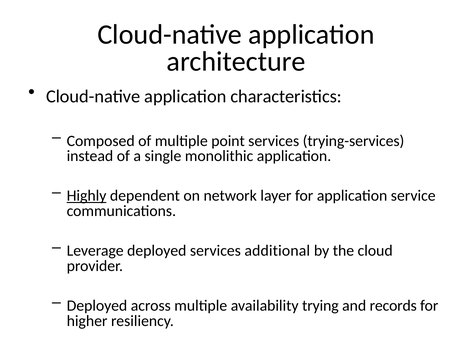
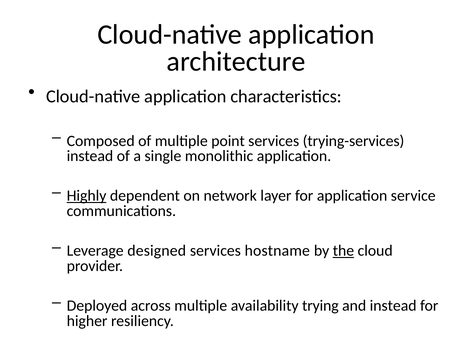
Leverage deployed: deployed -> designed
additional: additional -> hostname
the underline: none -> present
and records: records -> instead
